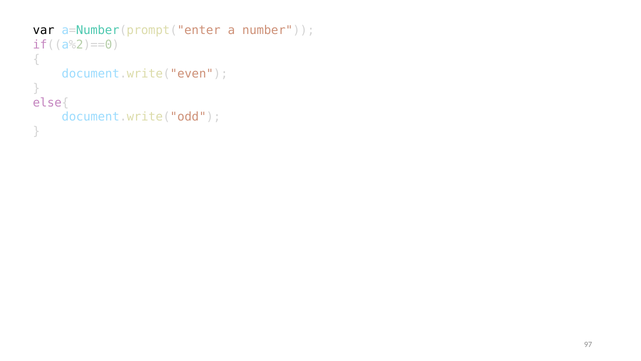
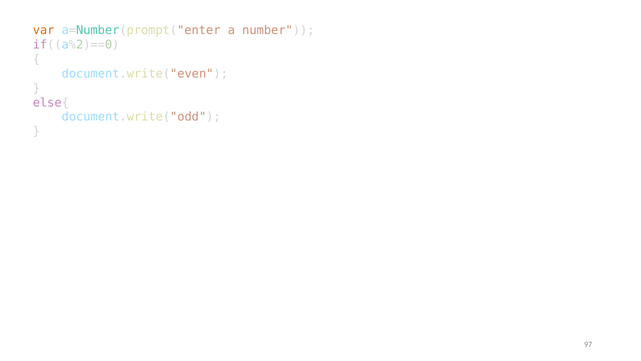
var colour: black -> orange
